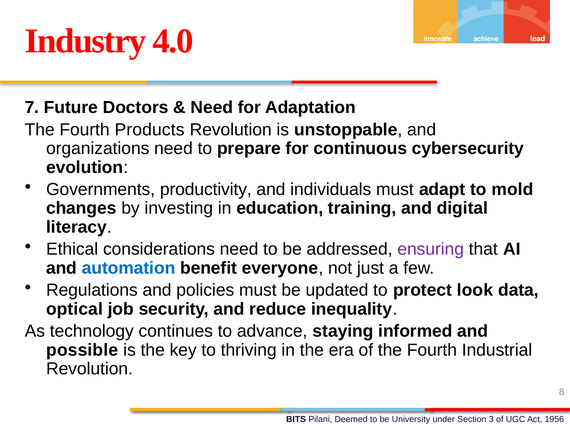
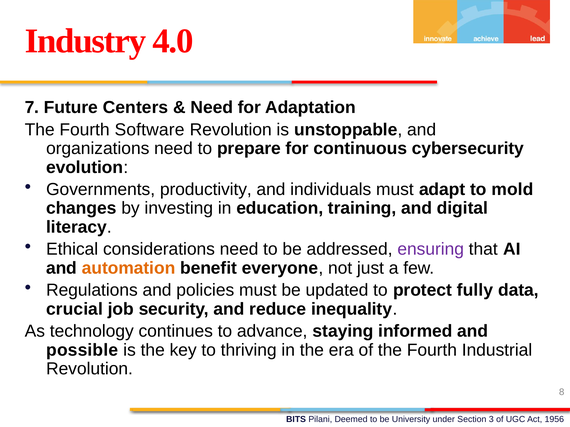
Doctors: Doctors -> Centers
Products: Products -> Software
automation colour: blue -> orange
look: look -> fully
optical: optical -> crucial
